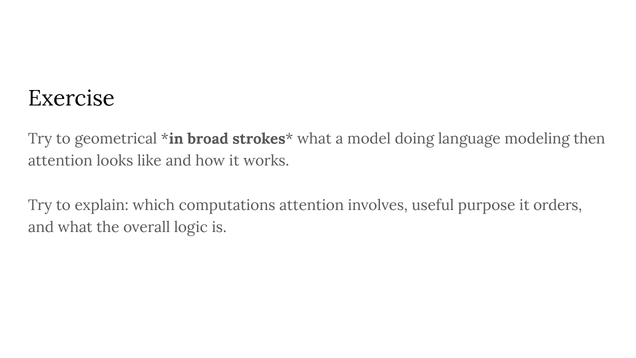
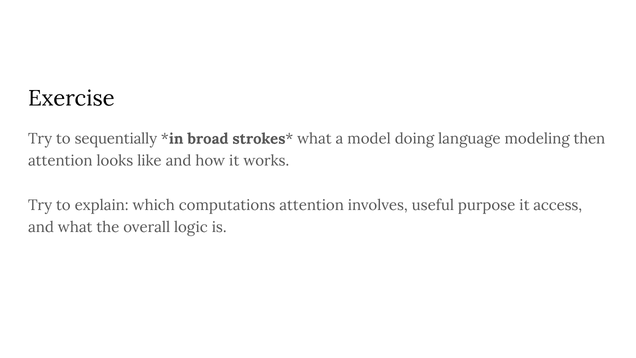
geometrical: geometrical -> sequentially
orders: orders -> access
